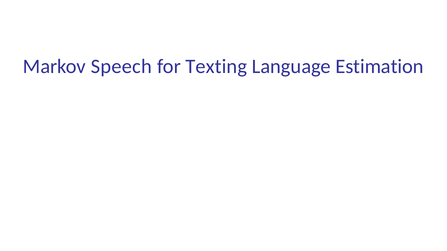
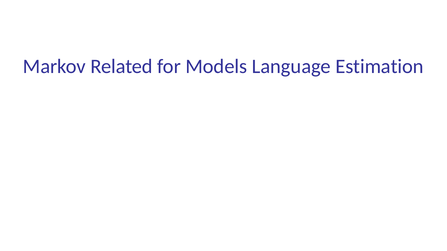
Speech: Speech -> Related
Texting: Texting -> Models
